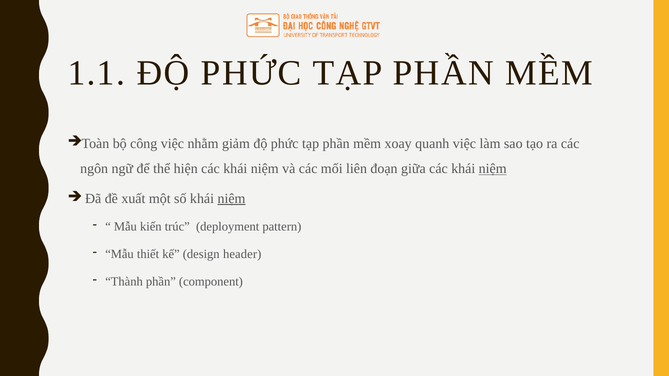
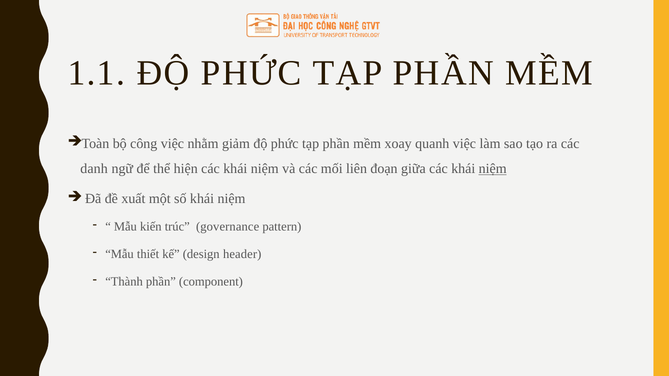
ngôn: ngôn -> danh
niệm at (231, 199) underline: present -> none
deployment: deployment -> governance
